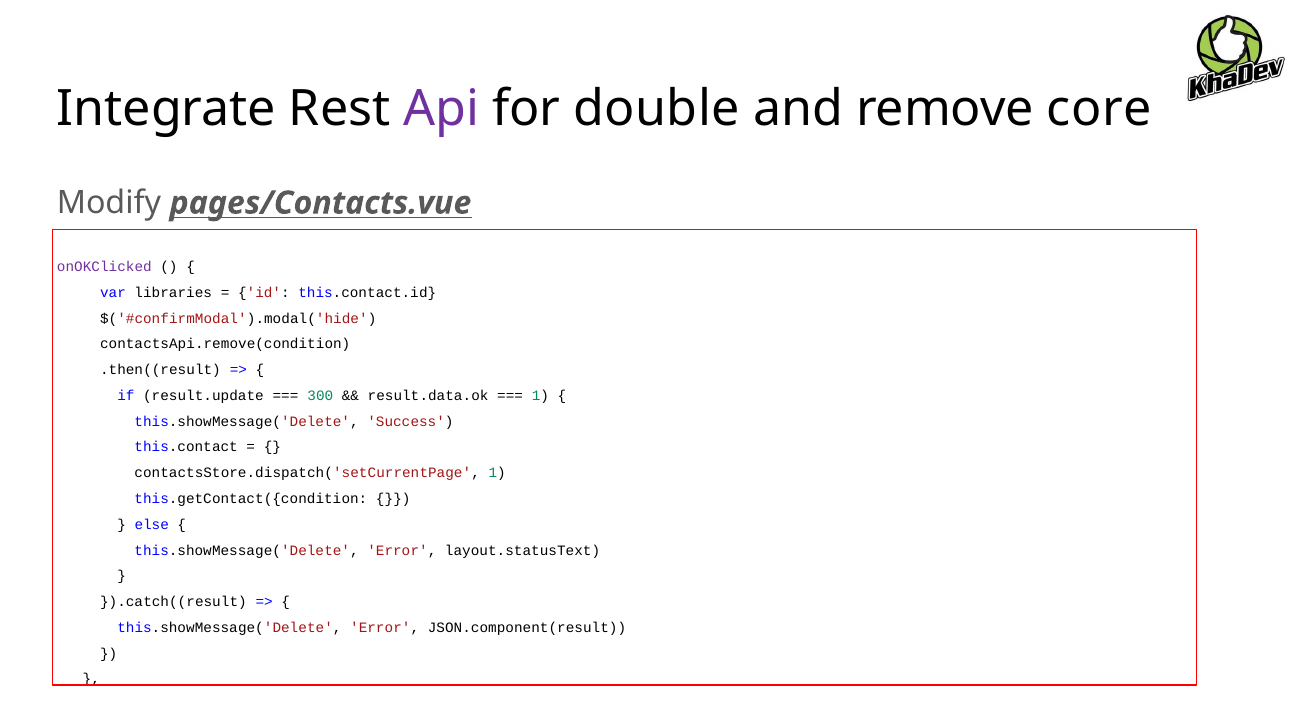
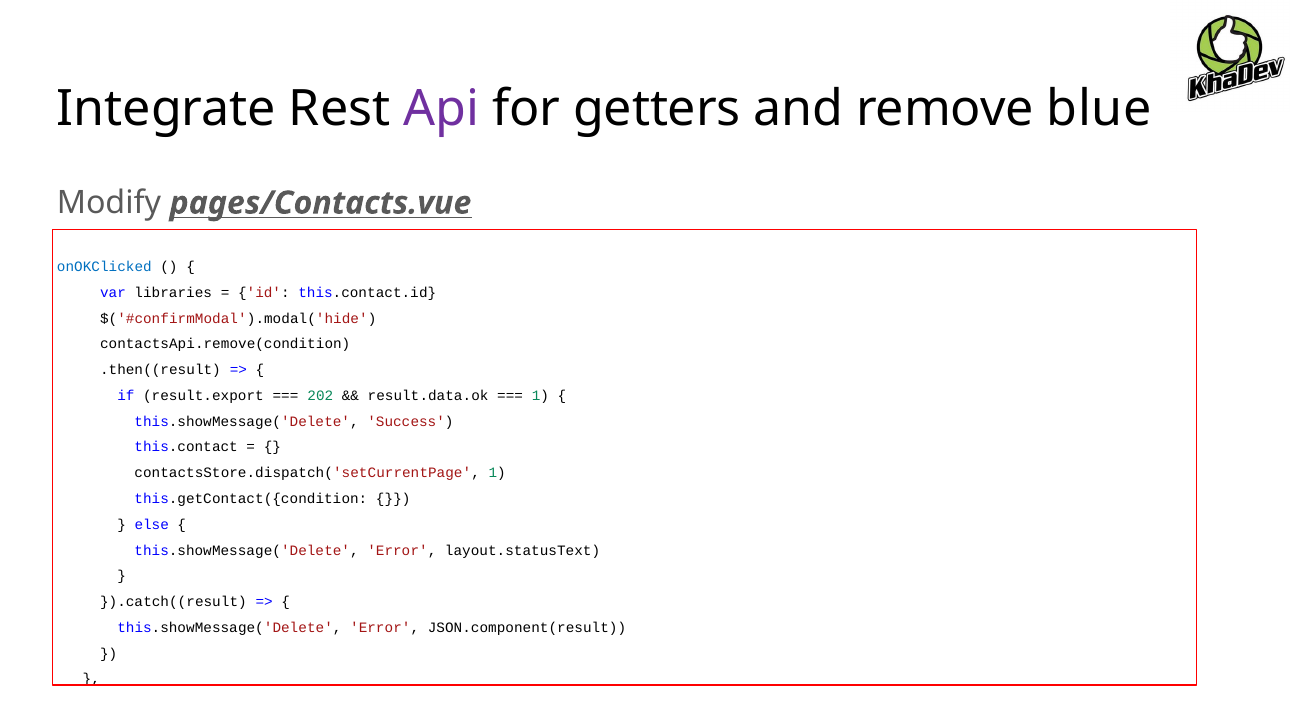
double: double -> getters
core: core -> blue
onOKClicked colour: purple -> blue
result.update: result.update -> result.export
300: 300 -> 202
